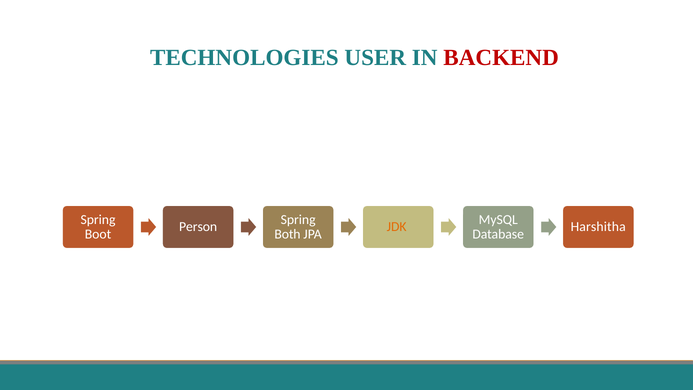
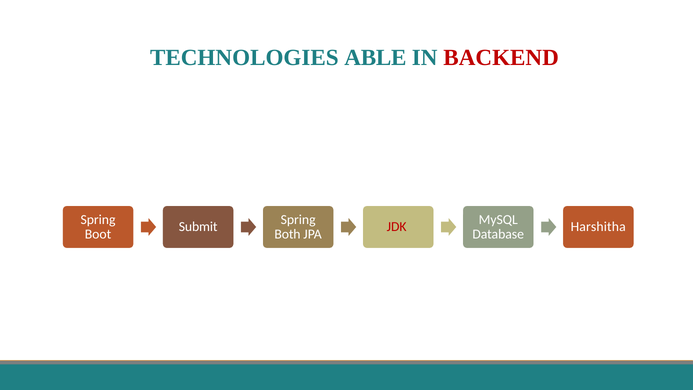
USER: USER -> ABLE
Person: Person -> Submit
JDK colour: orange -> red
